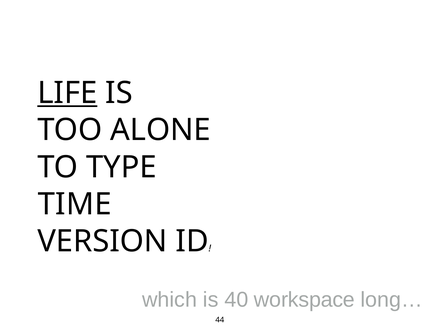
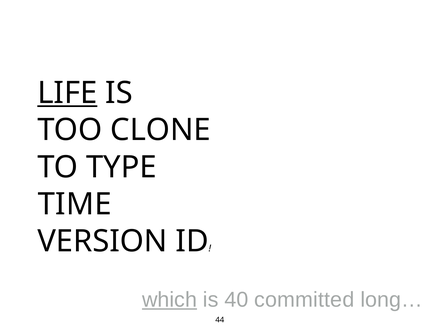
ALONE: ALONE -> CLONE
which underline: none -> present
workspace: workspace -> committed
